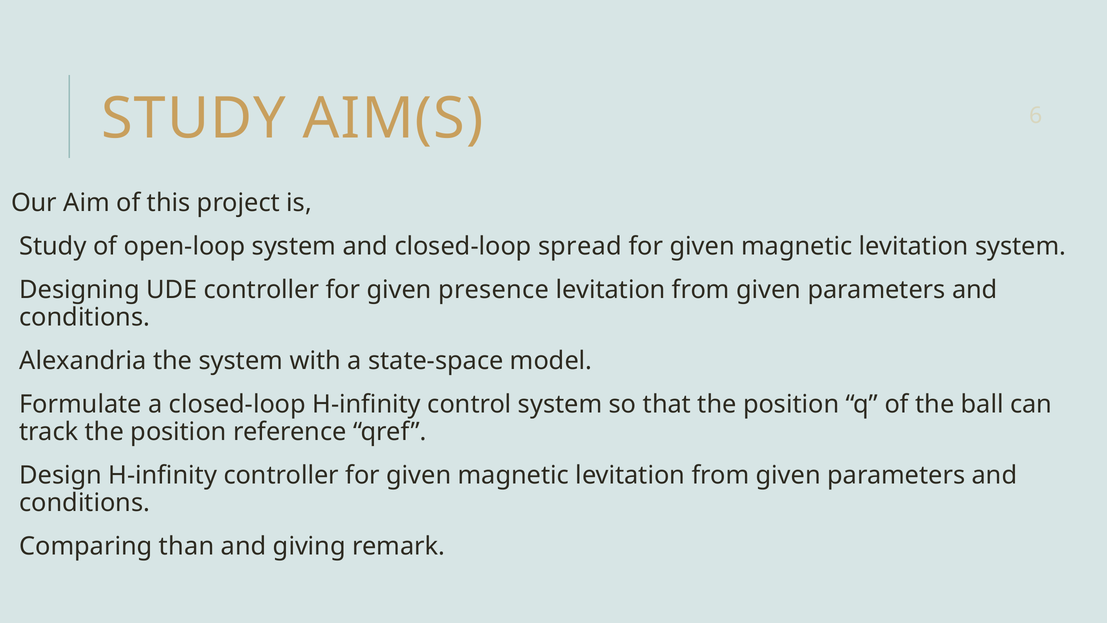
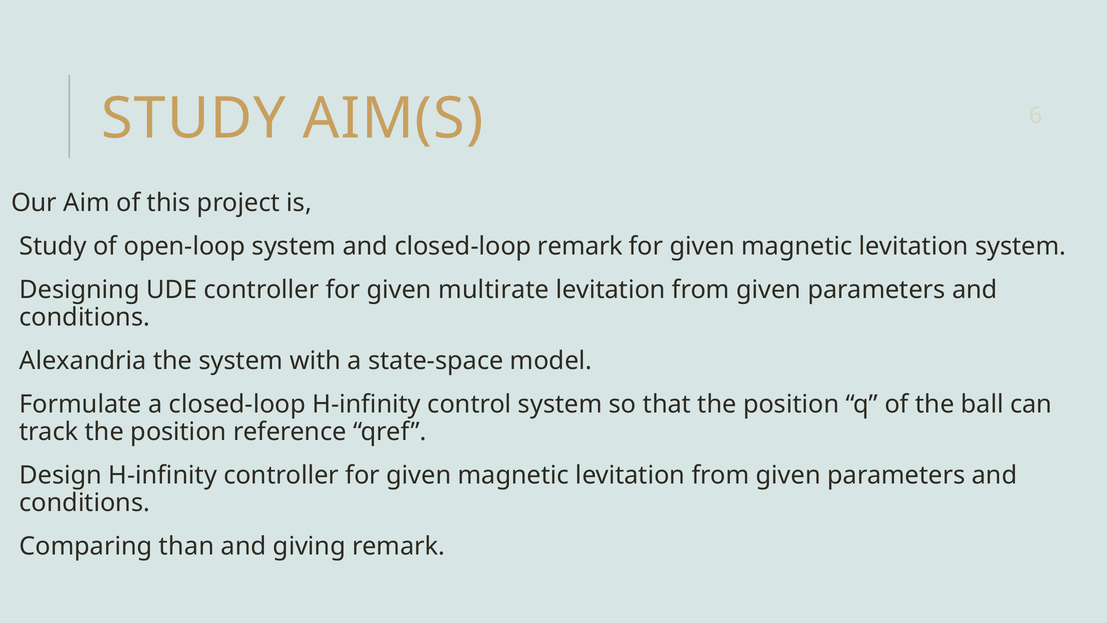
closed-loop spread: spread -> remark
presence: presence -> multirate
